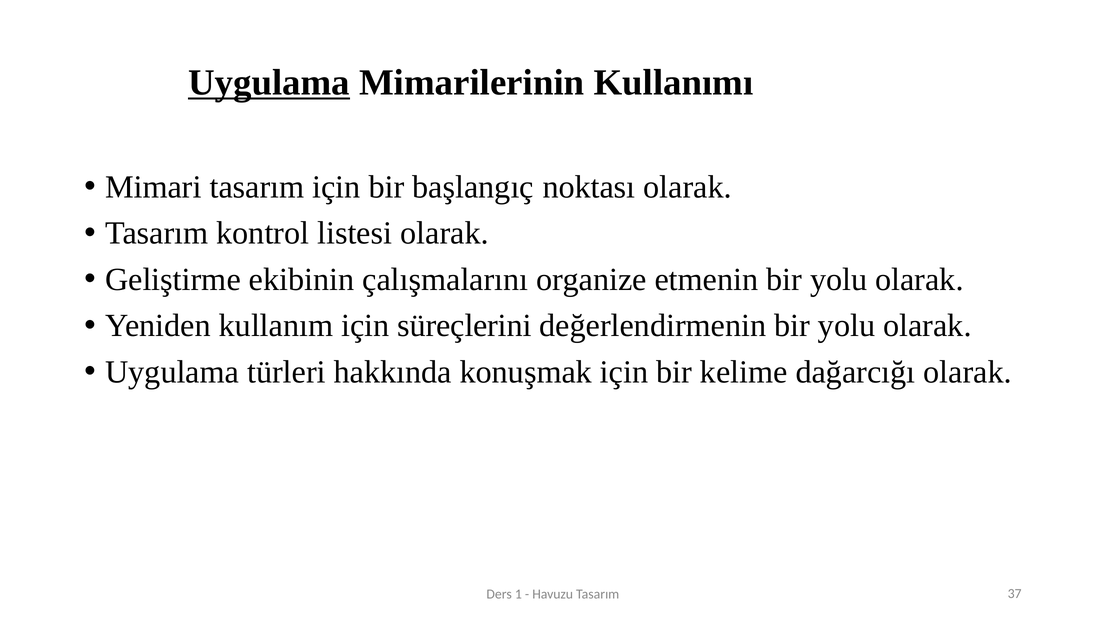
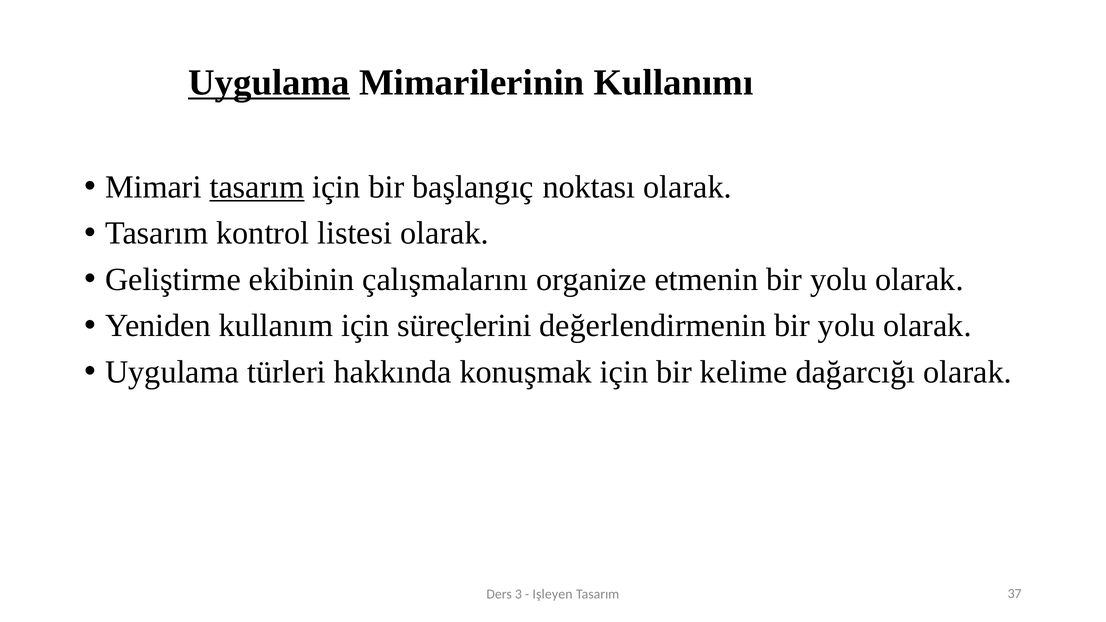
tasarım at (257, 187) underline: none -> present
1: 1 -> 3
Havuzu: Havuzu -> Işleyen
